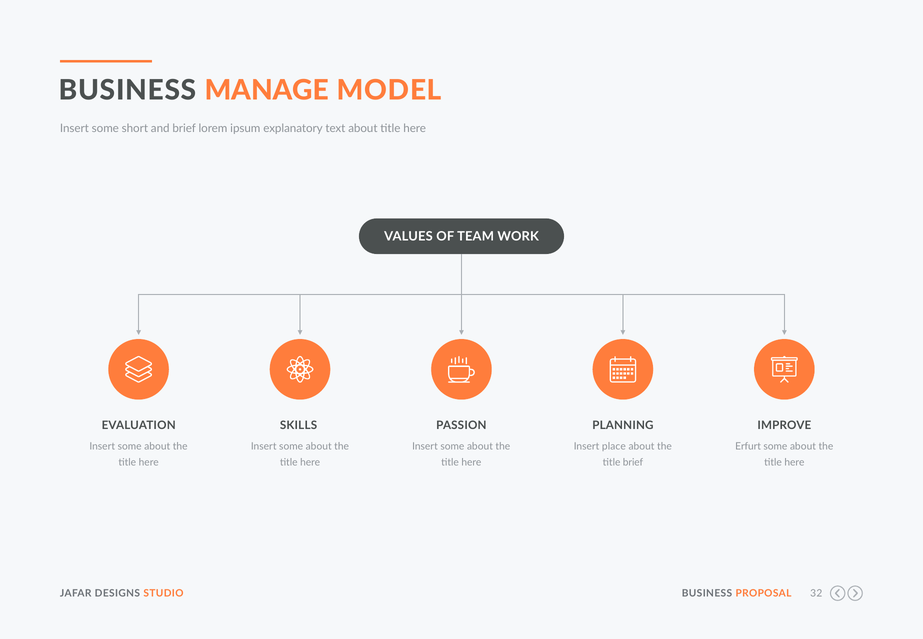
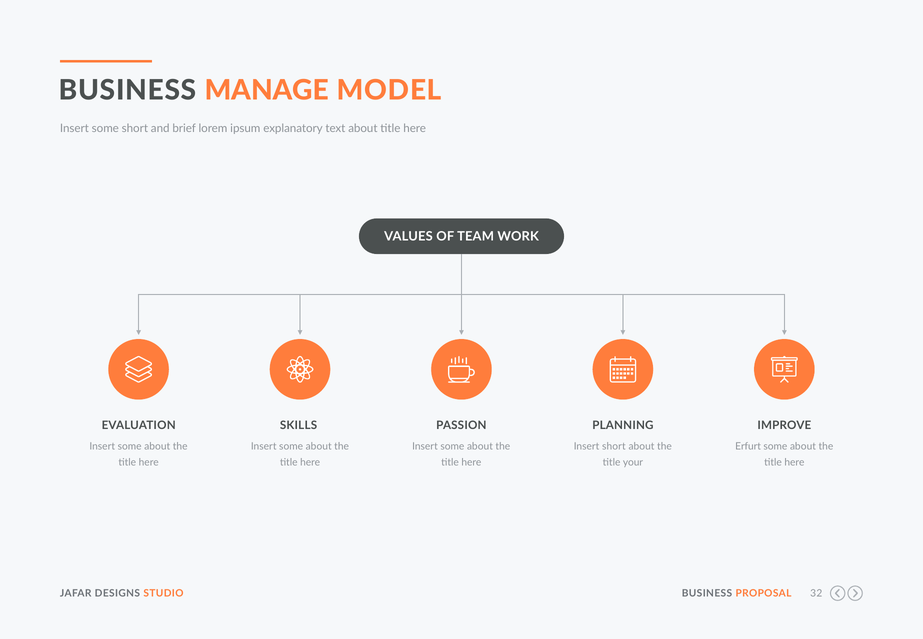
Insert place: place -> short
title brief: brief -> your
